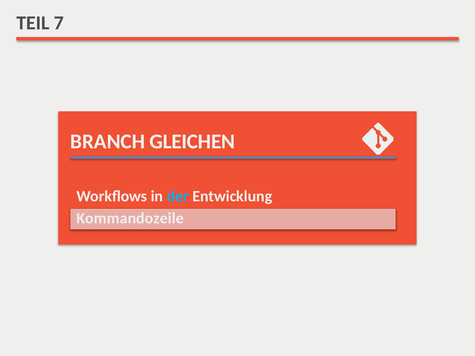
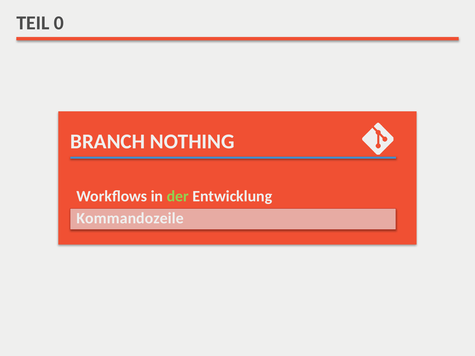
7: 7 -> 0
GLEICHEN: GLEICHEN -> NOTHING
der colour: light blue -> light green
